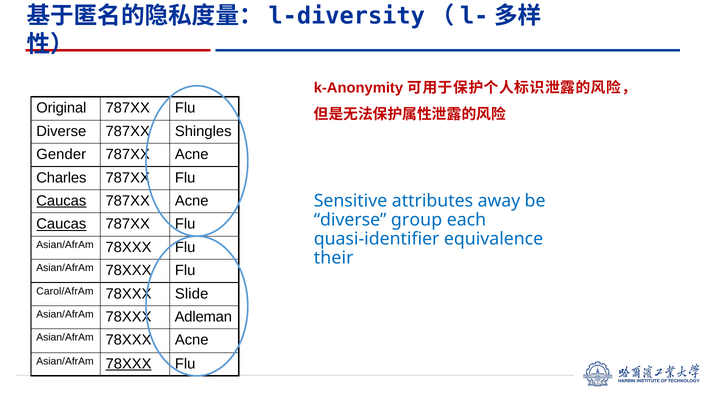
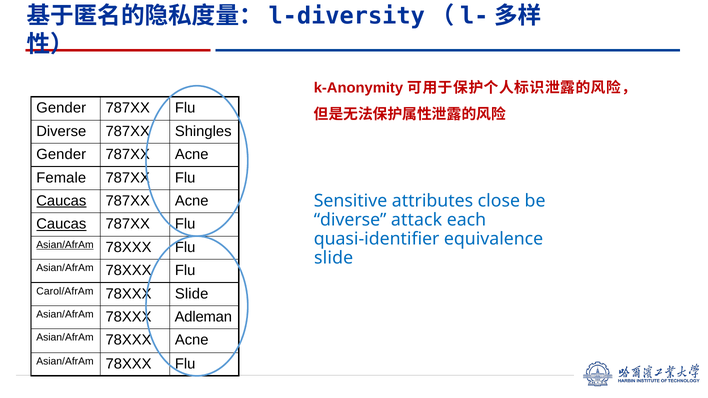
Original at (61, 108): Original -> Gender
Charles: Charles -> Female
away: away -> close
group: group -> attack
Asian/AfrAm at (65, 245) underline: none -> present
their at (334, 258): their -> slide
78XXX at (129, 364) underline: present -> none
